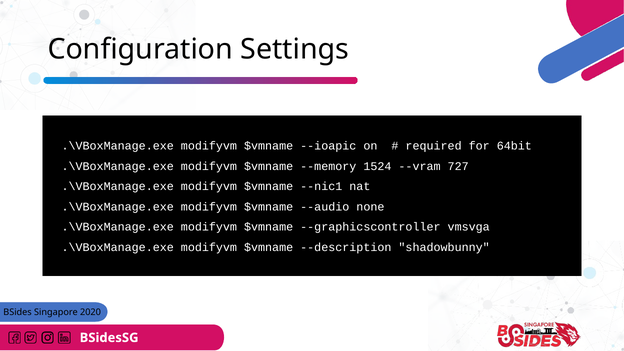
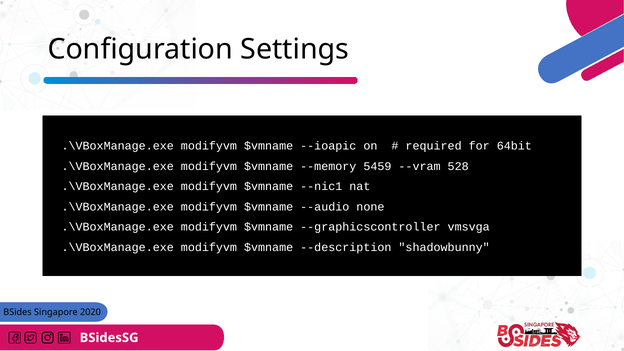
1524: 1524 -> 5459
727: 727 -> 528
